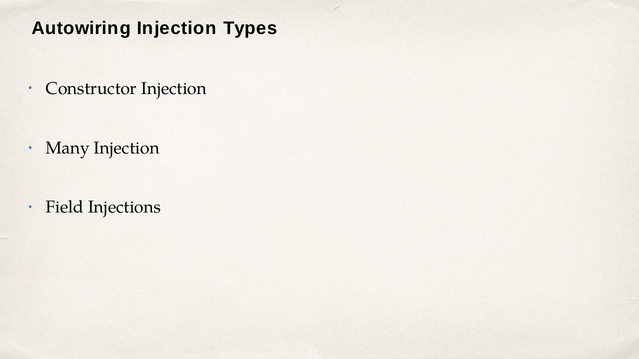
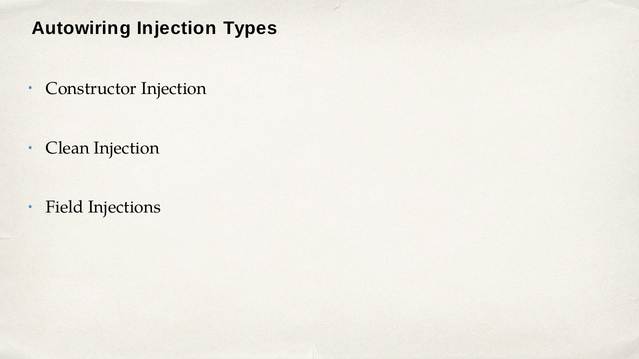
Many: Many -> Clean
